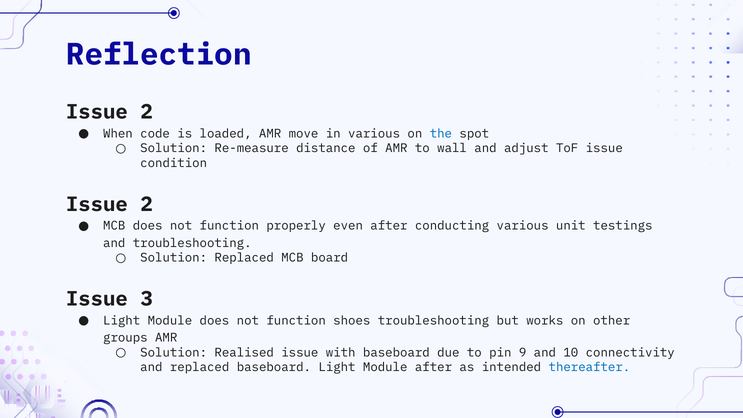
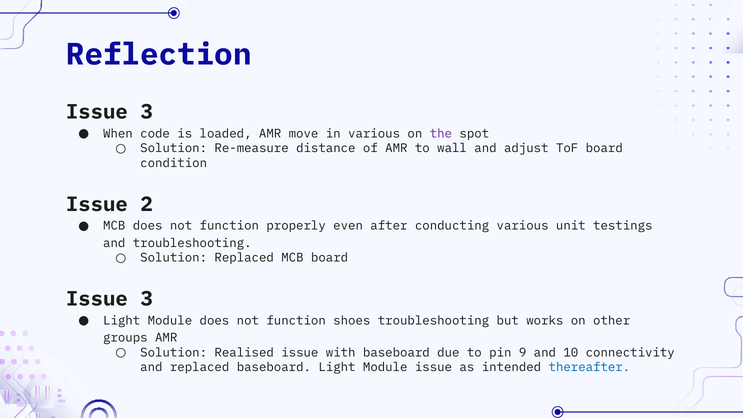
2 at (147, 112): 2 -> 3
the colour: blue -> purple
ToF issue: issue -> board
Module after: after -> issue
